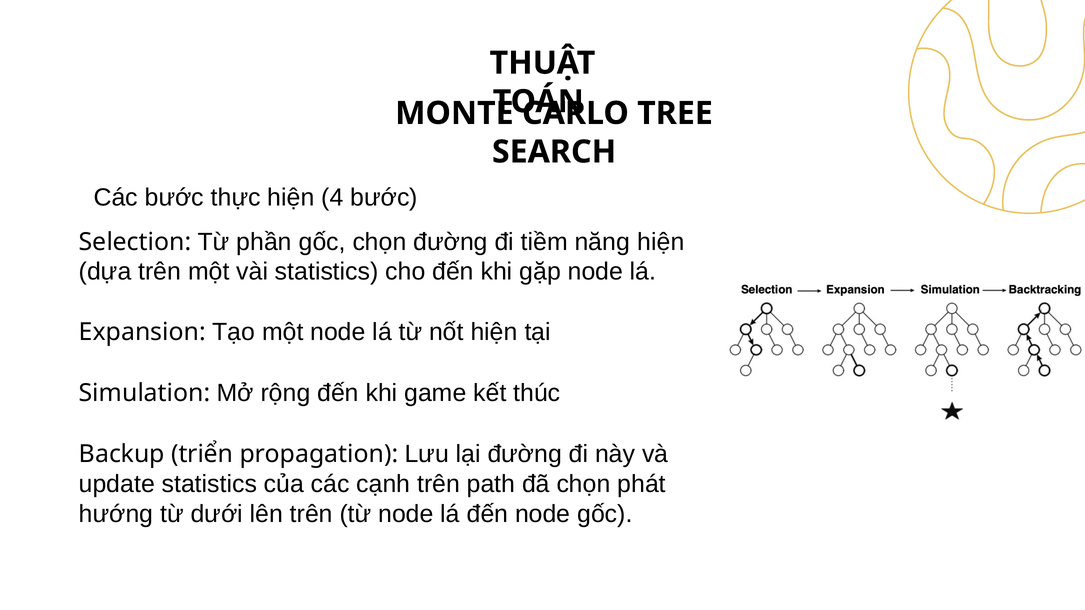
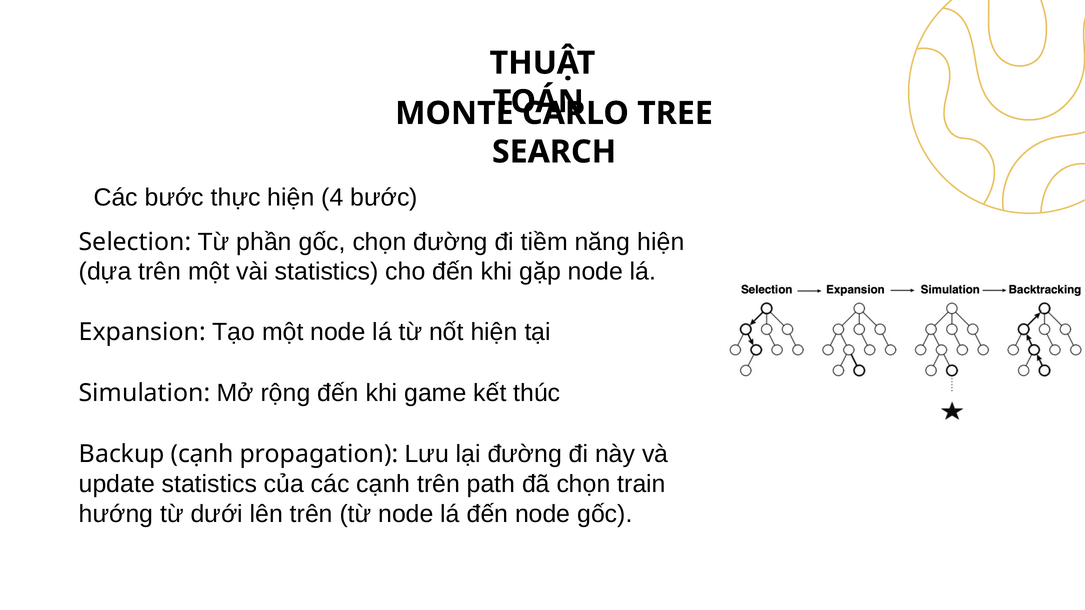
Backup triển: triển -> cạnh
phát: phát -> train
